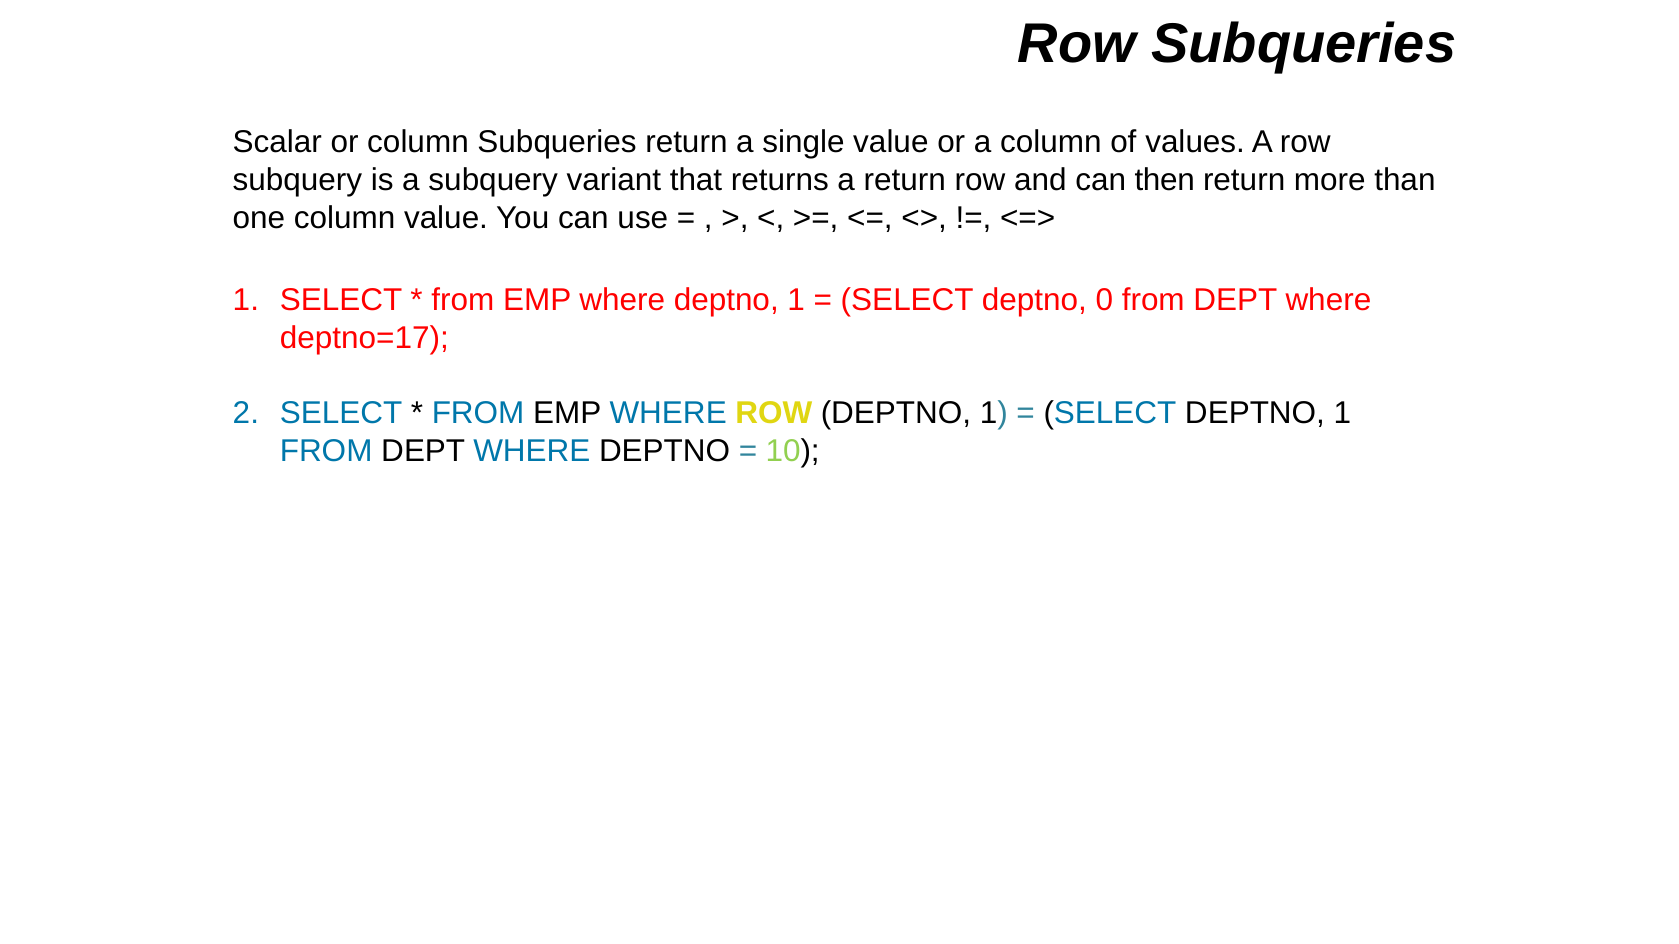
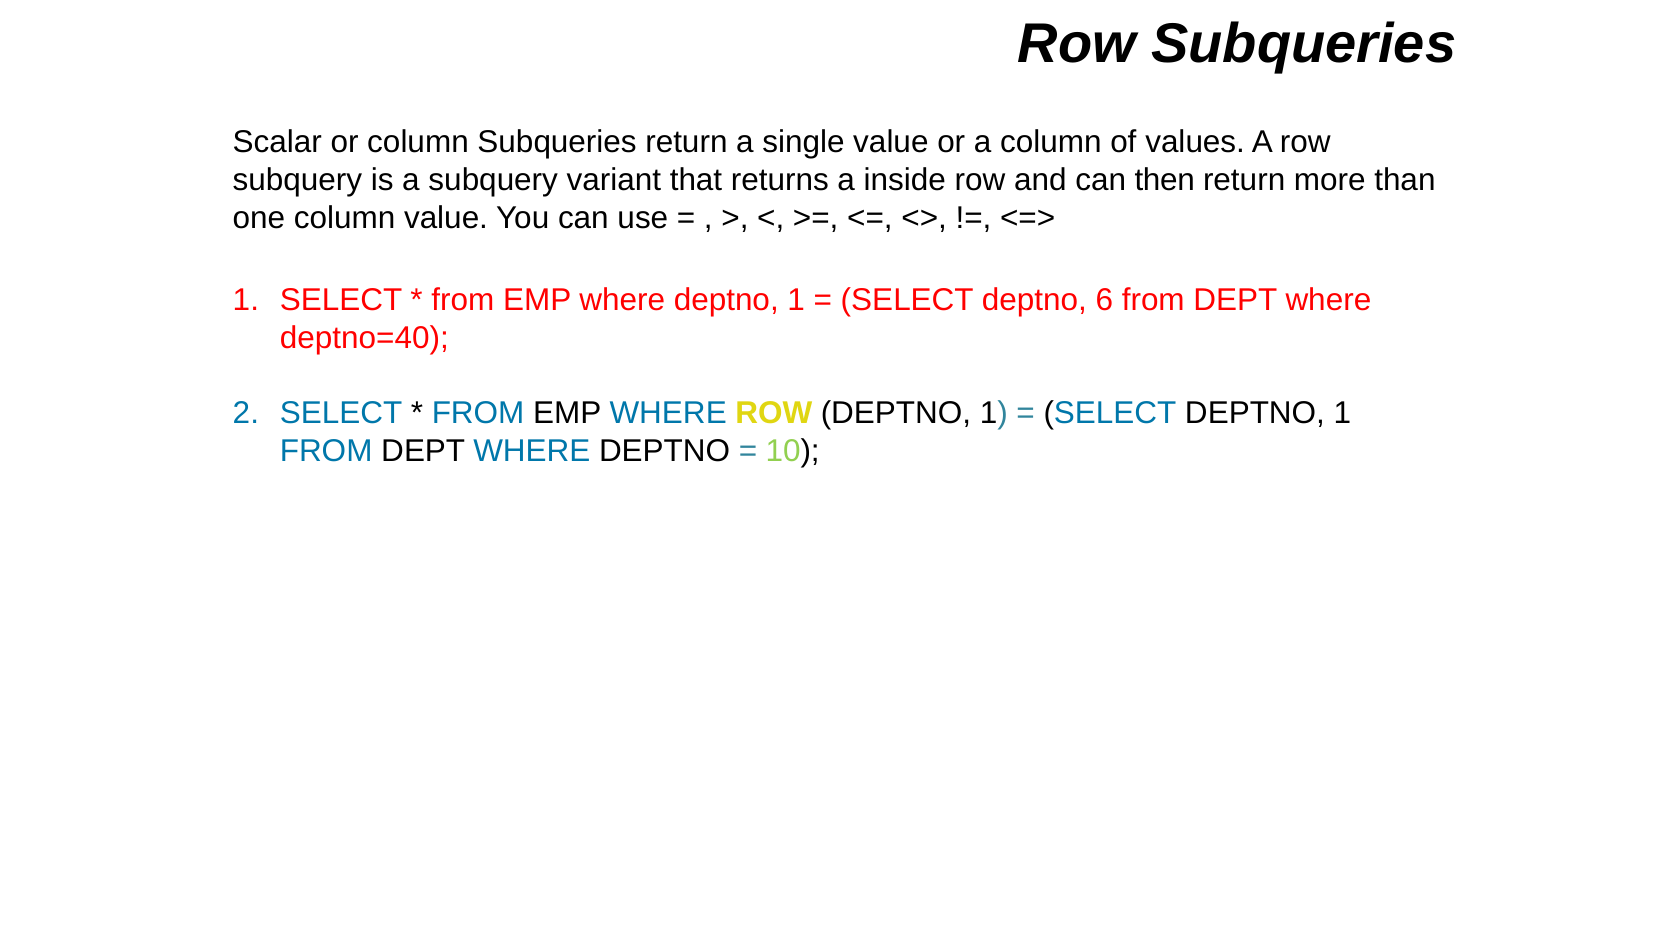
a return: return -> inside
0: 0 -> 6
deptno=17: deptno=17 -> deptno=40
